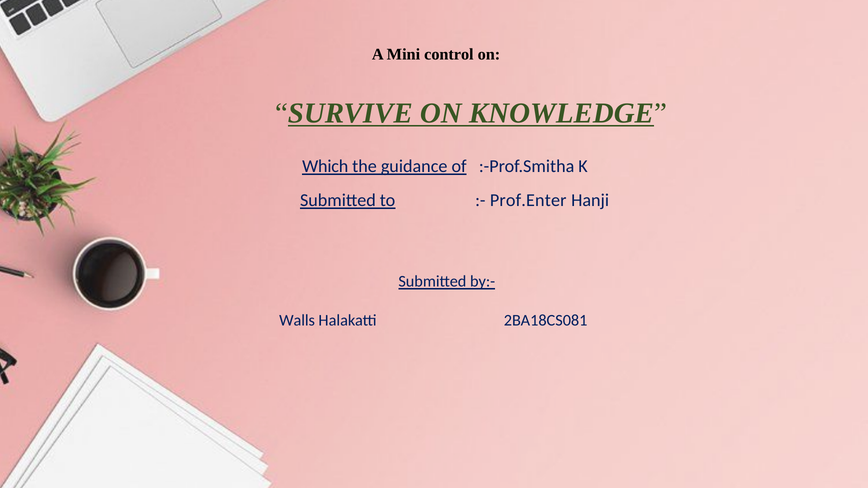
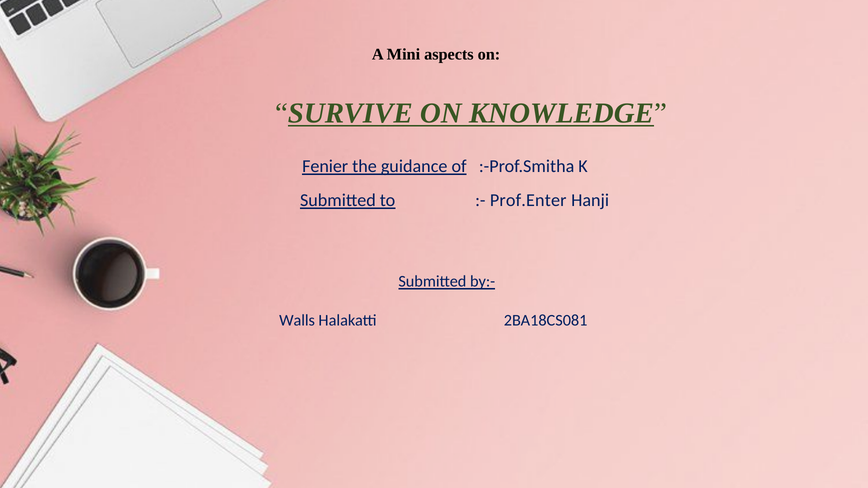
control: control -> aspects
Which: Which -> Fenier
